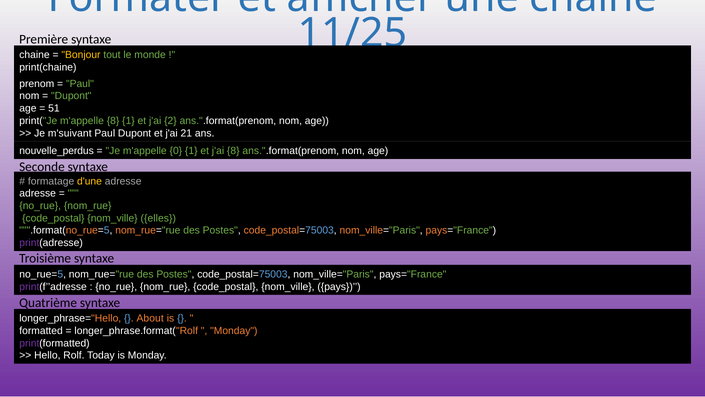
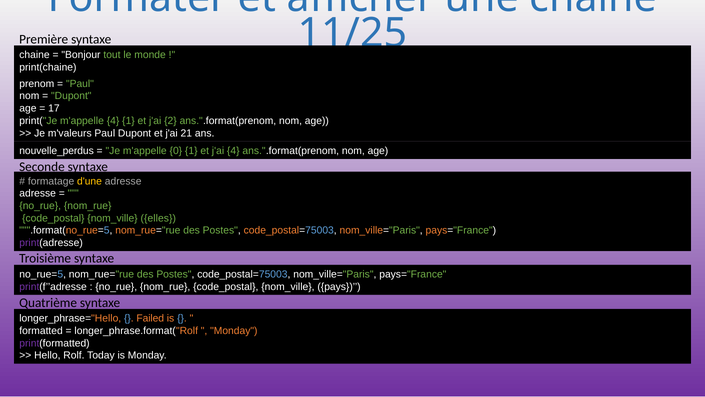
Bonjour colour: yellow -> white
51: 51 -> 17
m'appelle 8: 8 -> 4
m'suivant: m'suivant -> m'valeurs
j'ai 8: 8 -> 4
About: About -> Failed
